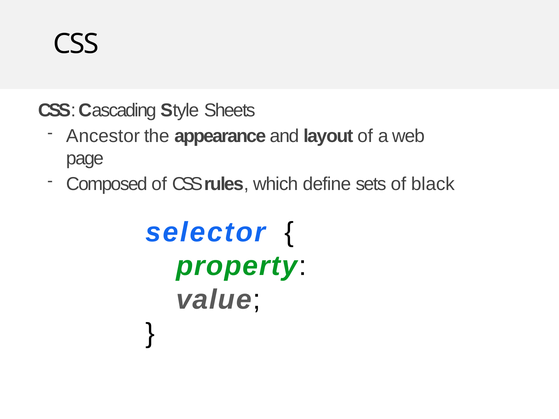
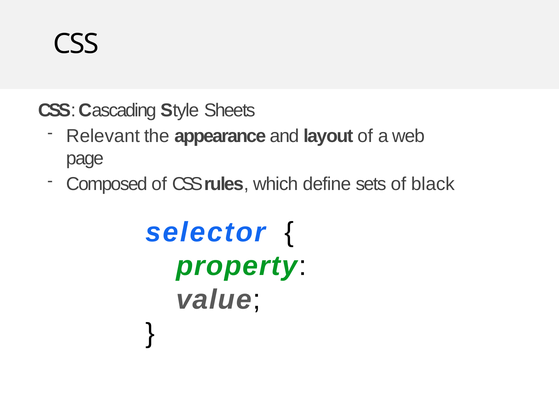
Ancestor: Ancestor -> Relevant
